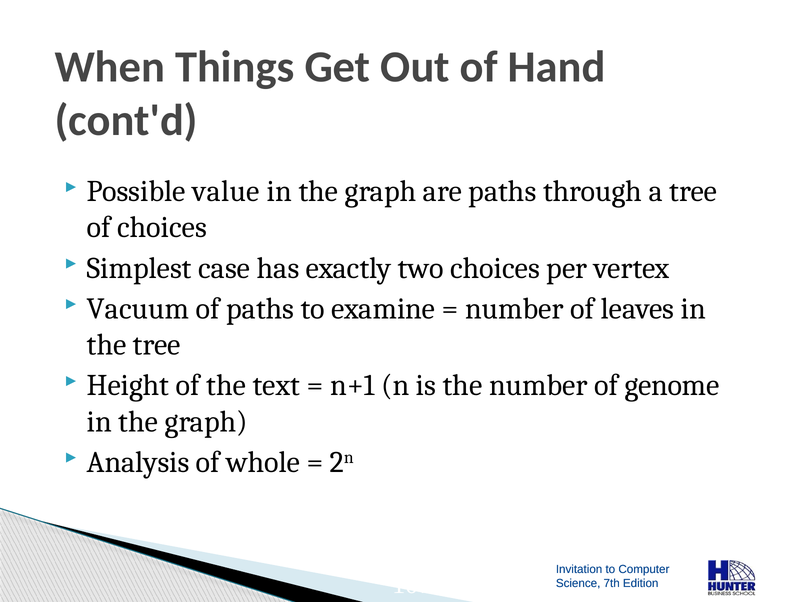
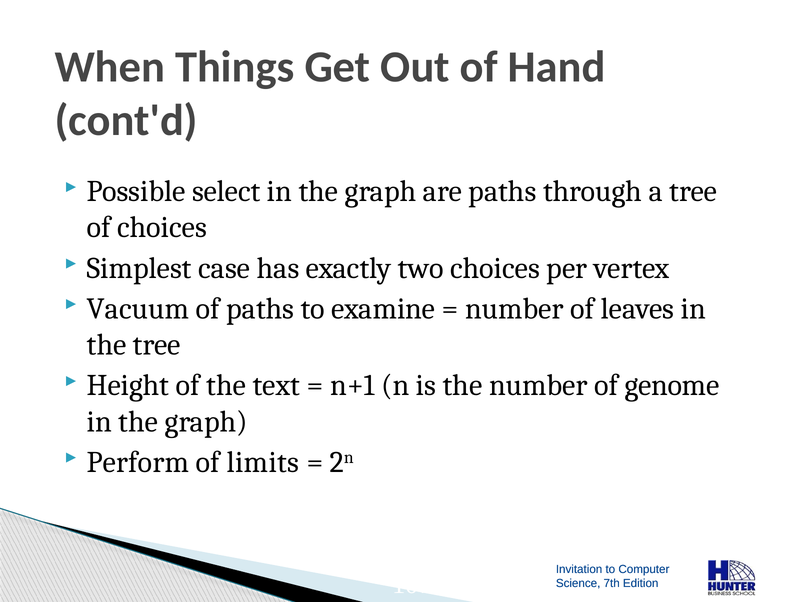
value: value -> select
Analysis: Analysis -> Perform
whole: whole -> limits
